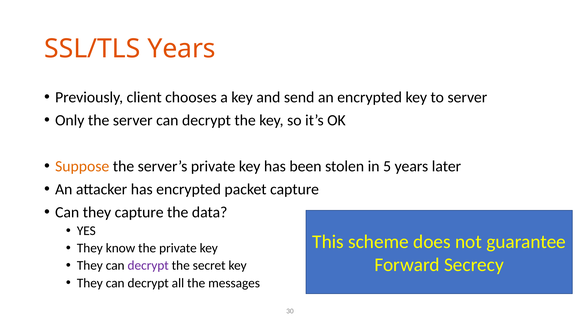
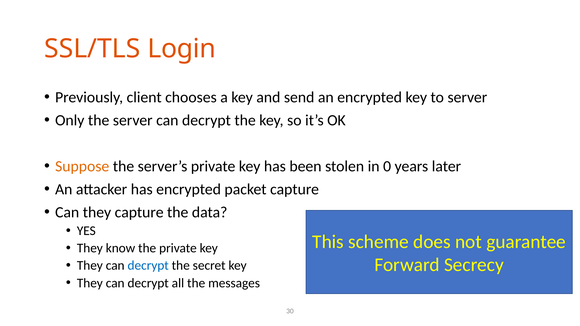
SSL/TLS Years: Years -> Login
5: 5 -> 0
decrypt at (148, 266) colour: purple -> blue
